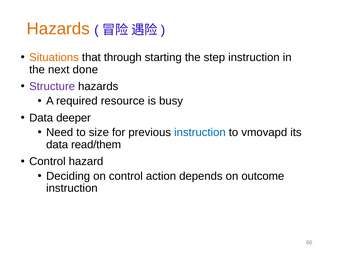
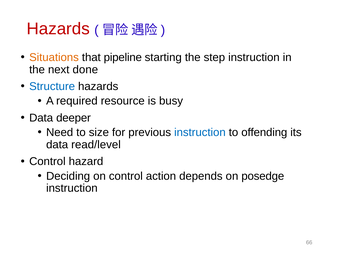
Hazards at (58, 29) colour: orange -> red
through: through -> pipeline
Structure colour: purple -> blue
vmovapd: vmovapd -> offending
read/them: read/them -> read/level
outcome: outcome -> posedge
